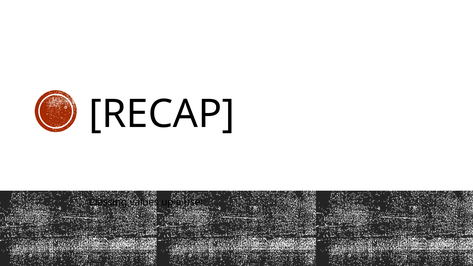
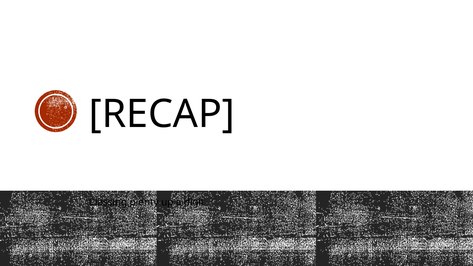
values: values -> plenty
user: user -> digit
